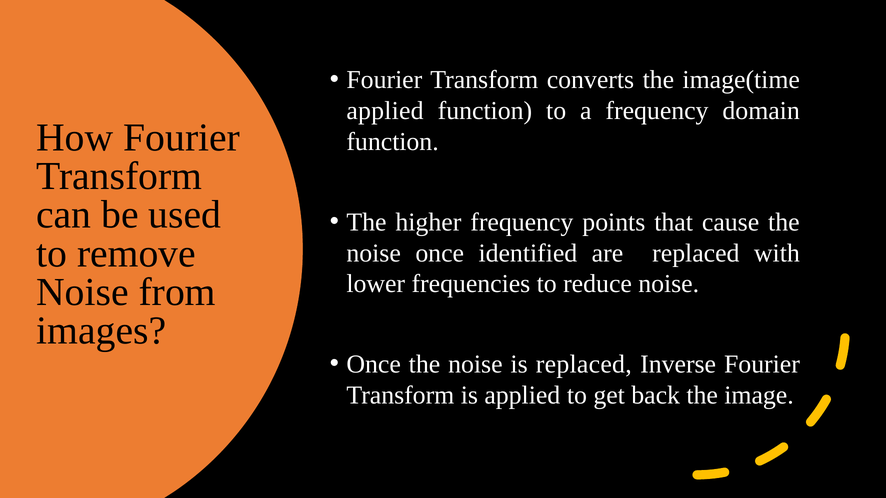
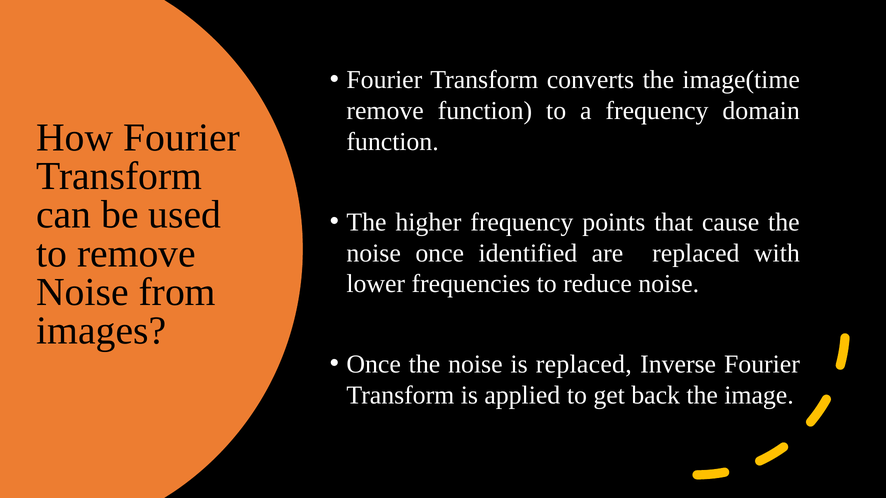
applied at (385, 111): applied -> remove
